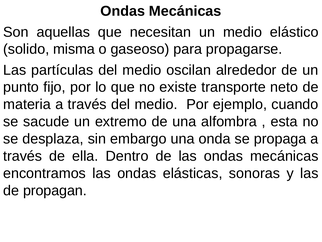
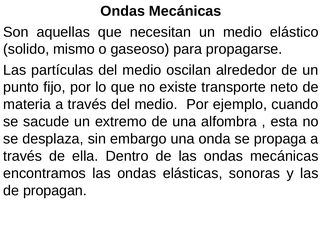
misma: misma -> mismo
